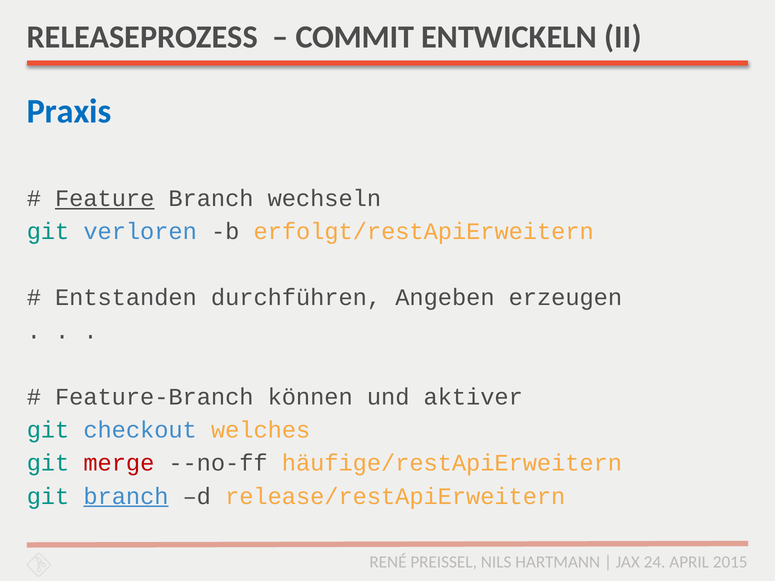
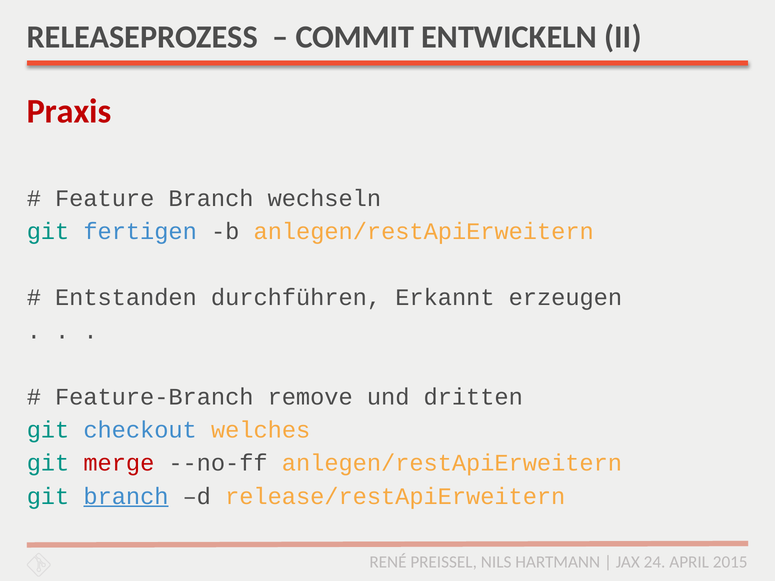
Praxis colour: blue -> red
Feature underline: present -> none
verloren: verloren -> fertigen
b erfolgt/restApiErweitern: erfolgt/restApiErweitern -> anlegen/restApiErweitern
Angeben: Angeben -> Erkannt
können: können -> remove
aktiver: aktiver -> dritten
--no-ff häufige/restApiErweitern: häufige/restApiErweitern -> anlegen/restApiErweitern
